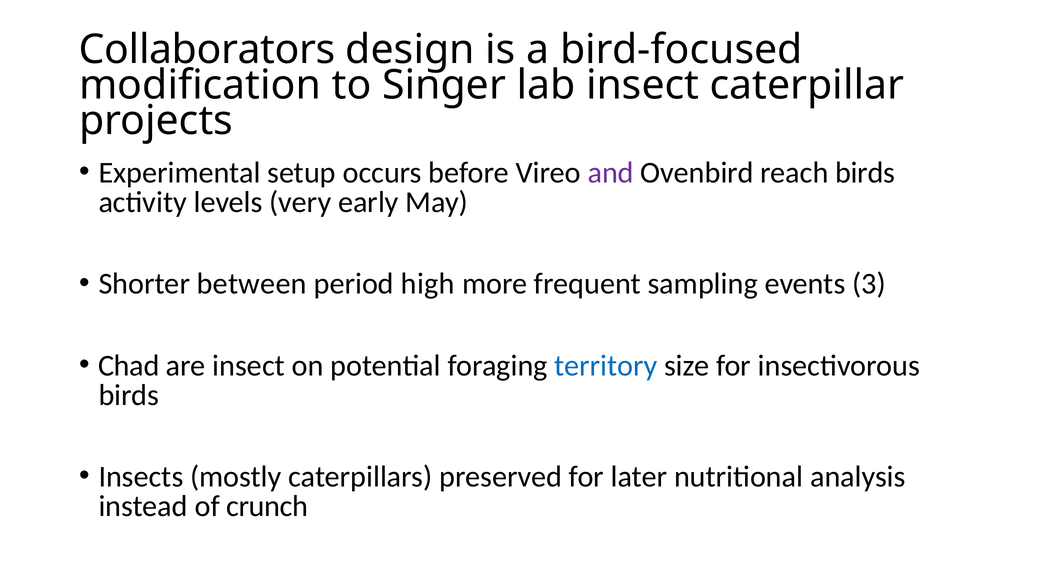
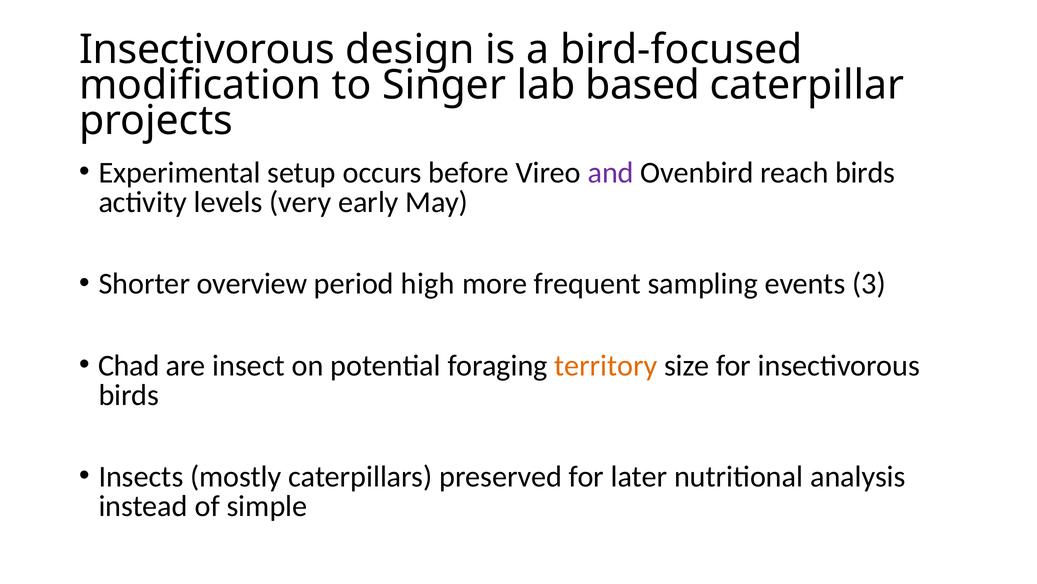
Collaborators at (207, 50): Collaborators -> Insectivorous
lab insect: insect -> based
between: between -> overview
territory colour: blue -> orange
crunch: crunch -> simple
